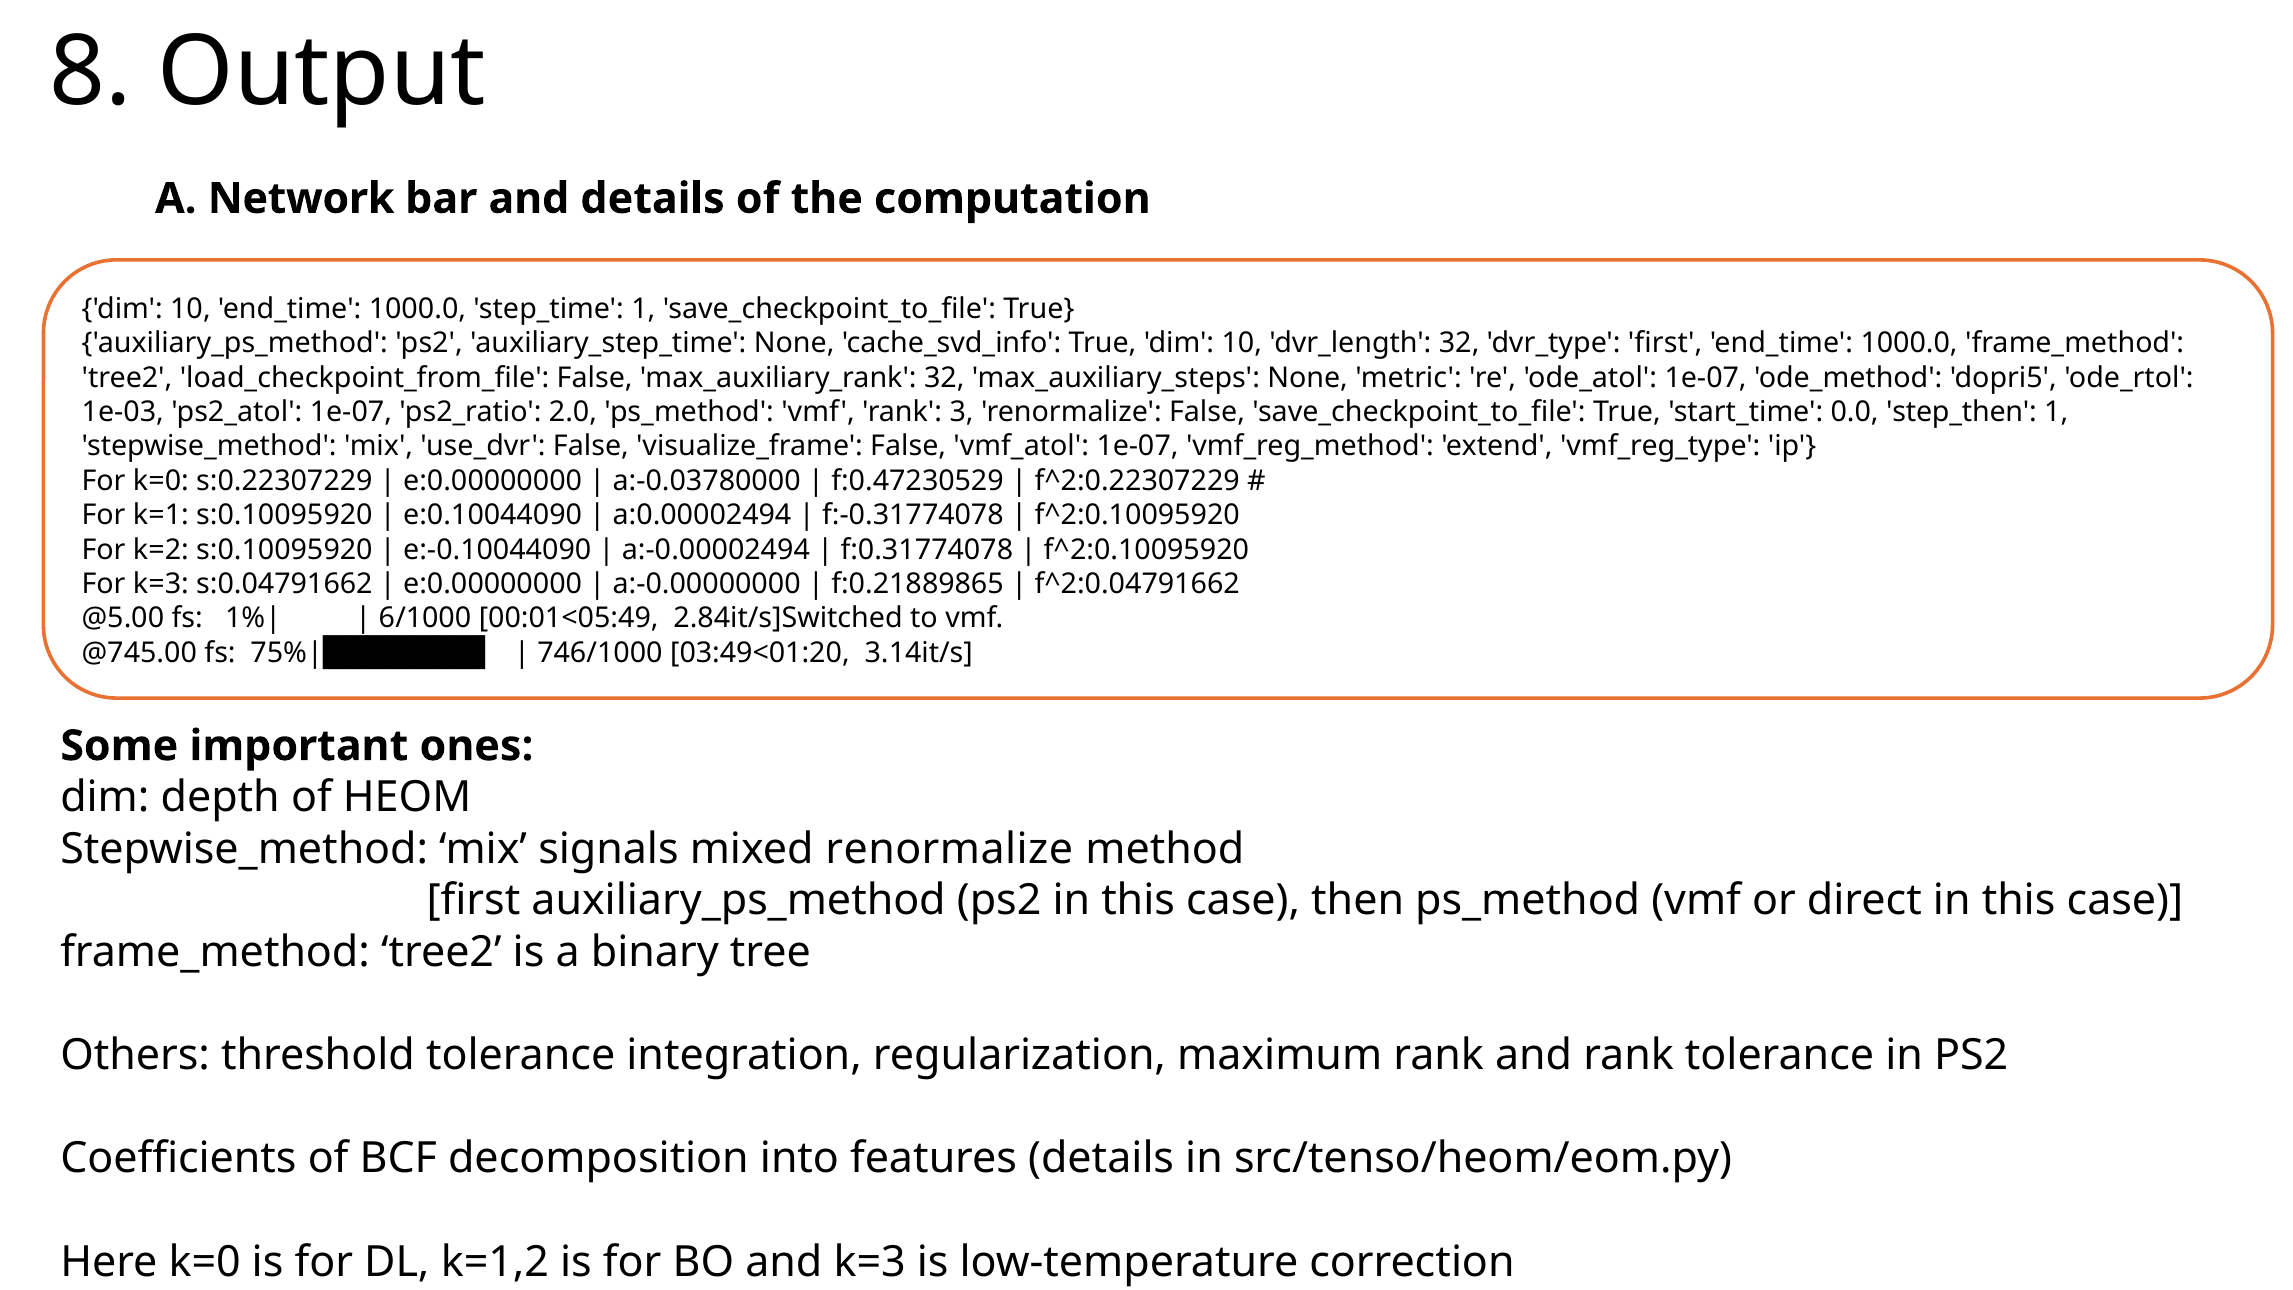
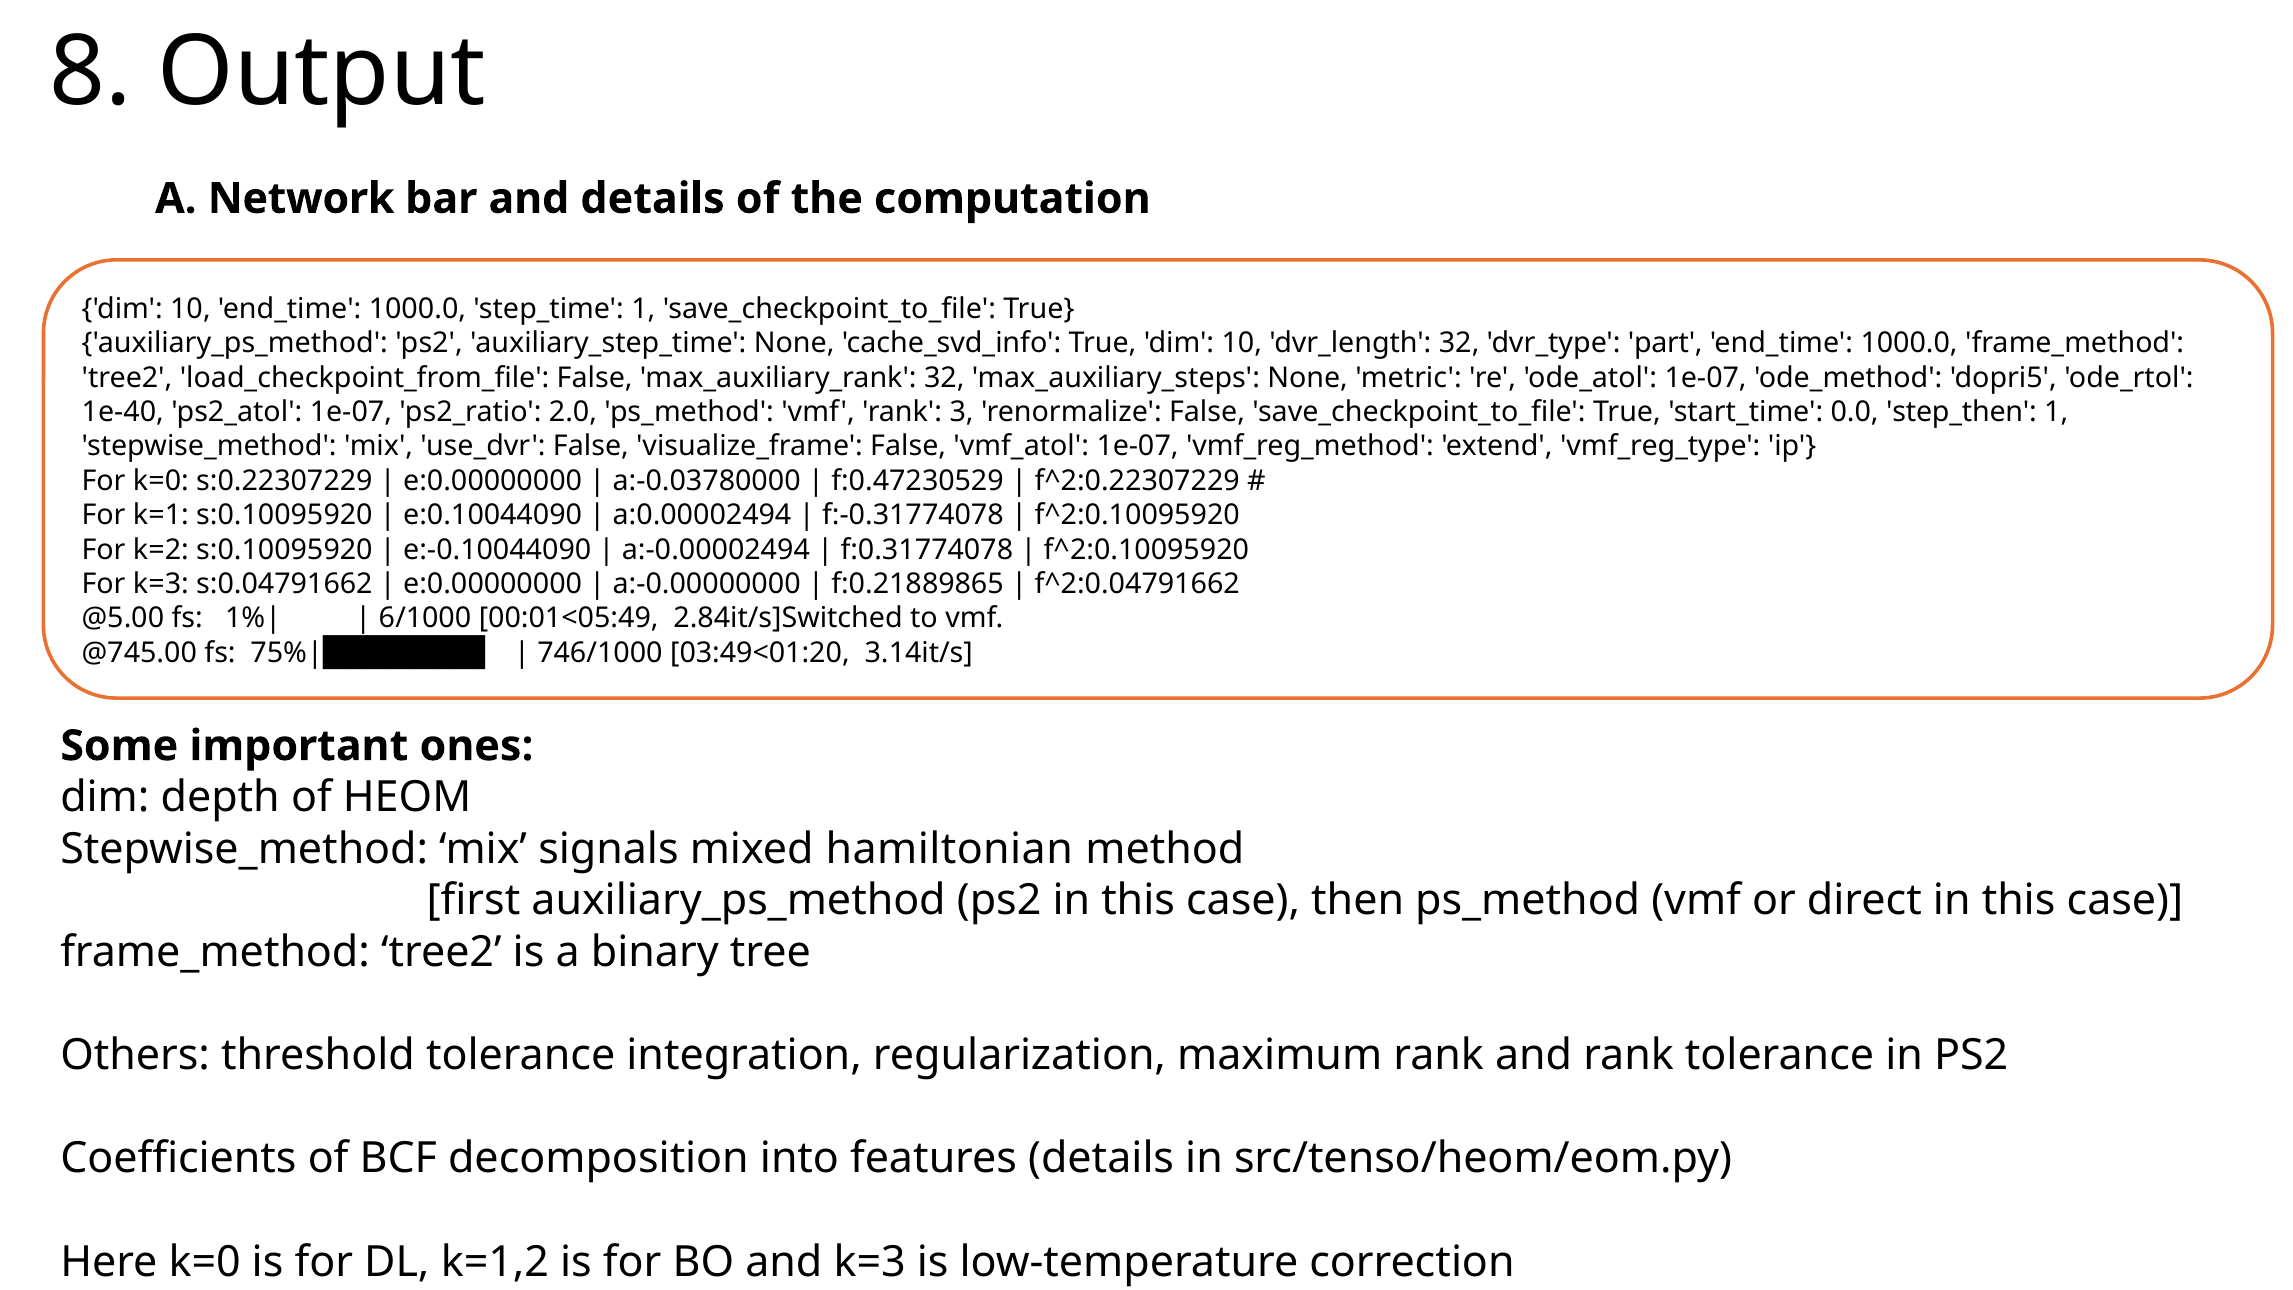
dvr_type first: first -> part
1e-03: 1e-03 -> 1e-40
mixed renormalize: renormalize -> hamiltonian
